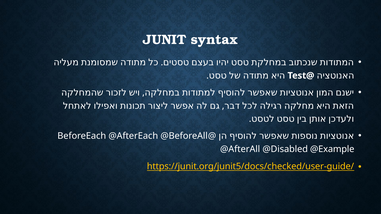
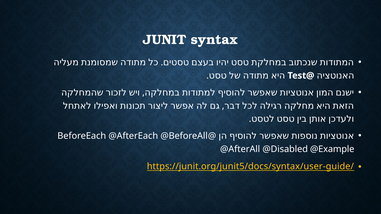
https://junit.org/junit5/docs/checked/user-guide/: https://junit.org/junit5/docs/checked/user-guide/ -> https://junit.org/junit5/docs/syntax/user-guide/
